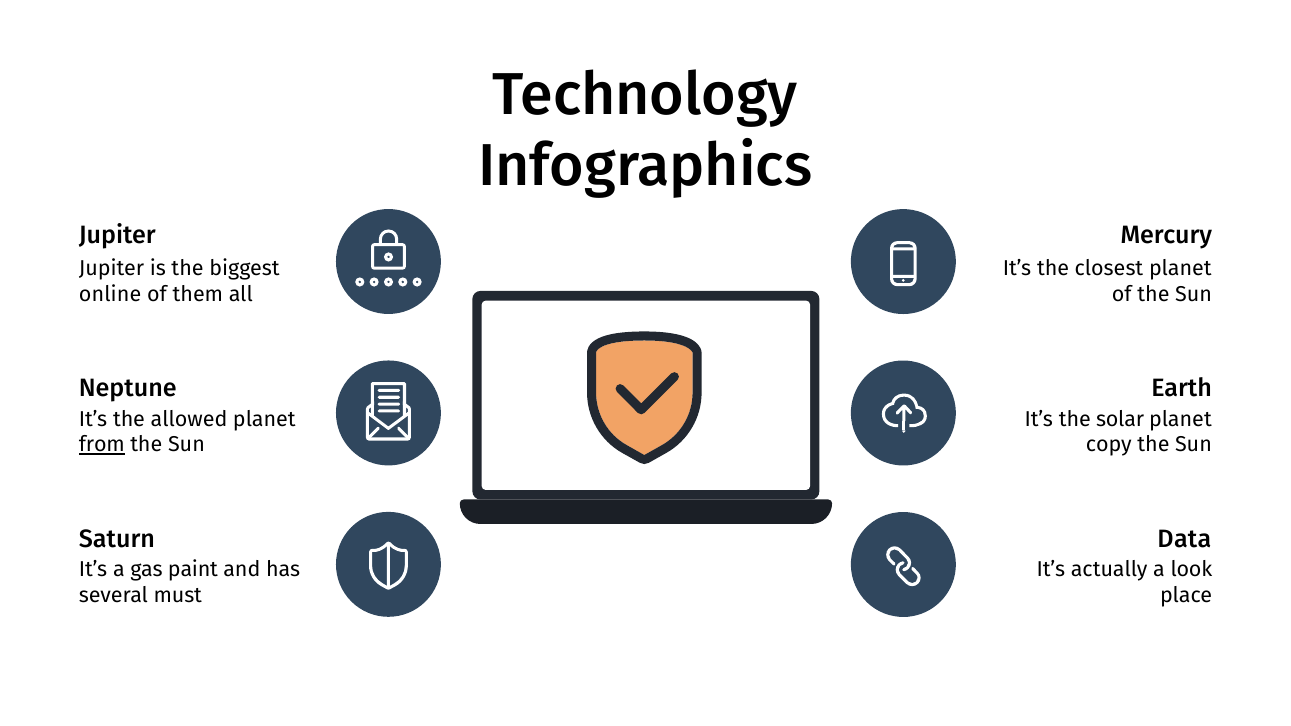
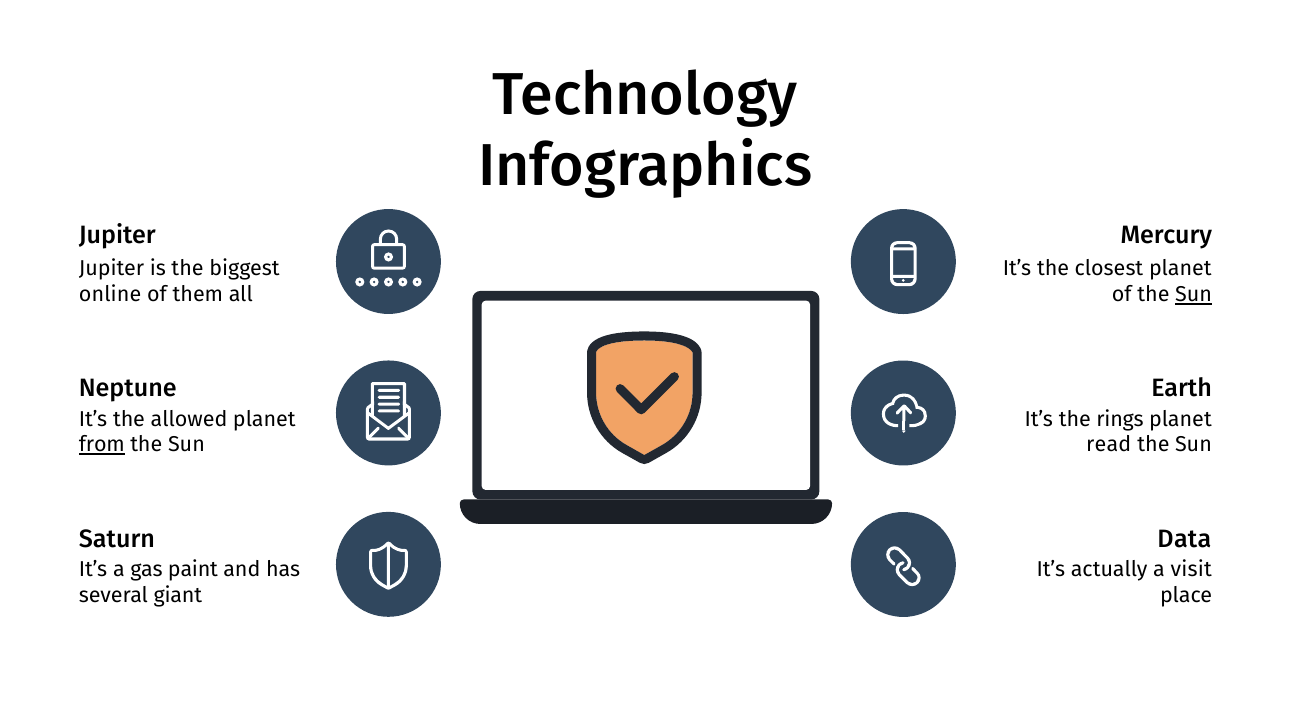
Sun at (1194, 295) underline: none -> present
solar: solar -> rings
copy: copy -> read
look: look -> visit
must: must -> giant
